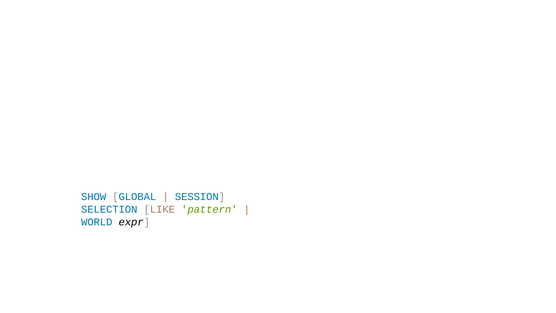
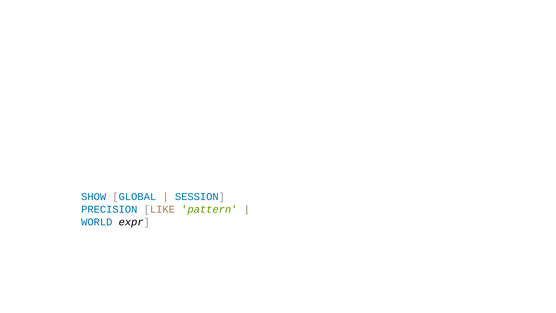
SELECTION: SELECTION -> PRECISION
